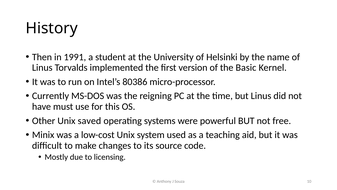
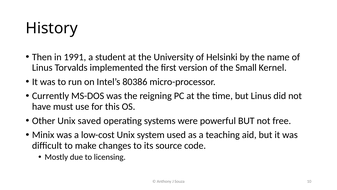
Basic: Basic -> Small
